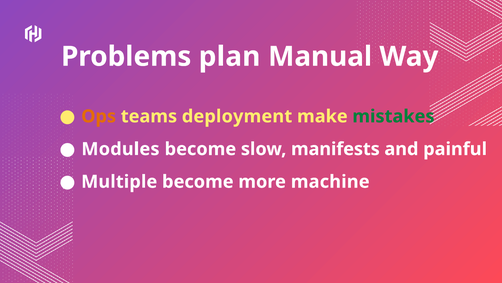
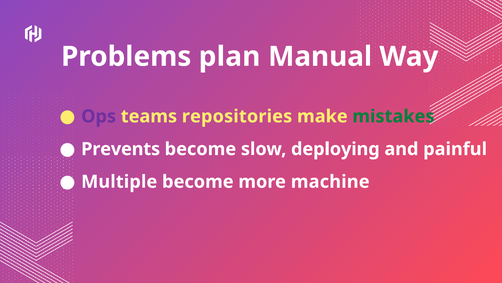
Ops colour: orange -> purple
deployment: deployment -> repositories
Modules: Modules -> Prevents
manifests: manifests -> deploying
